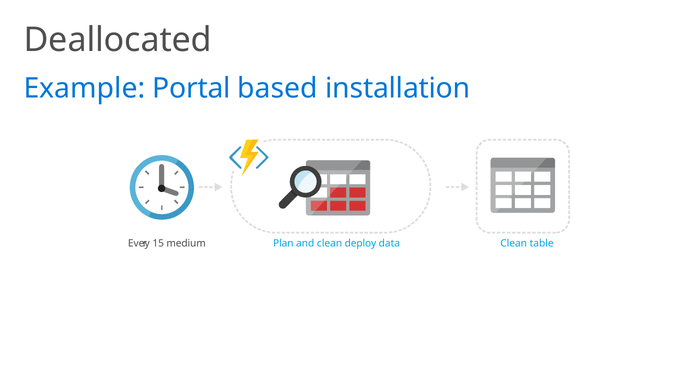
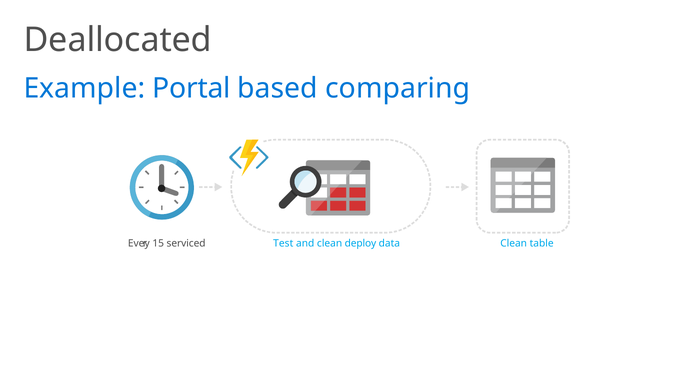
installation: installation -> comparing
medium: medium -> serviced
Plan: Plan -> Test
